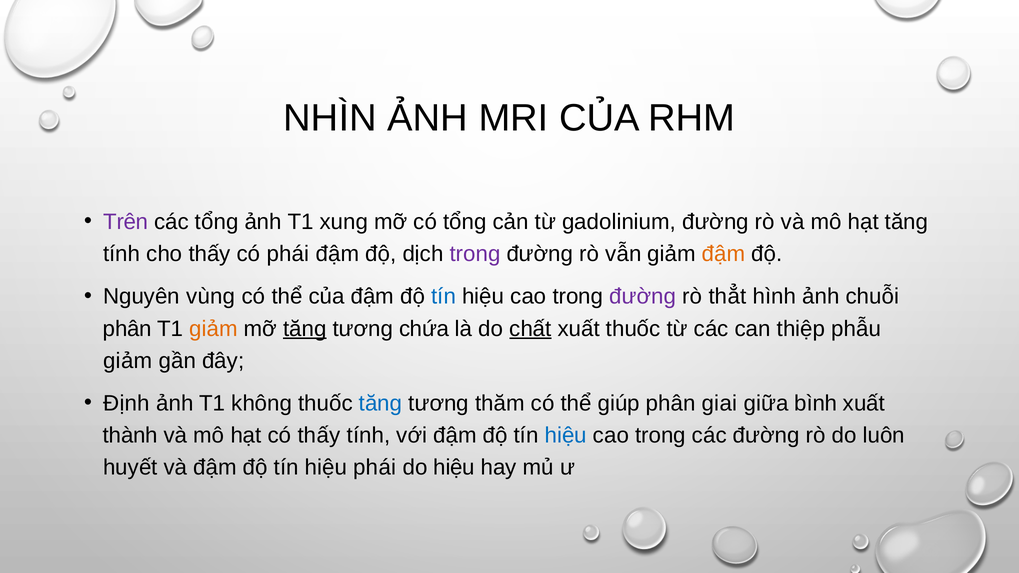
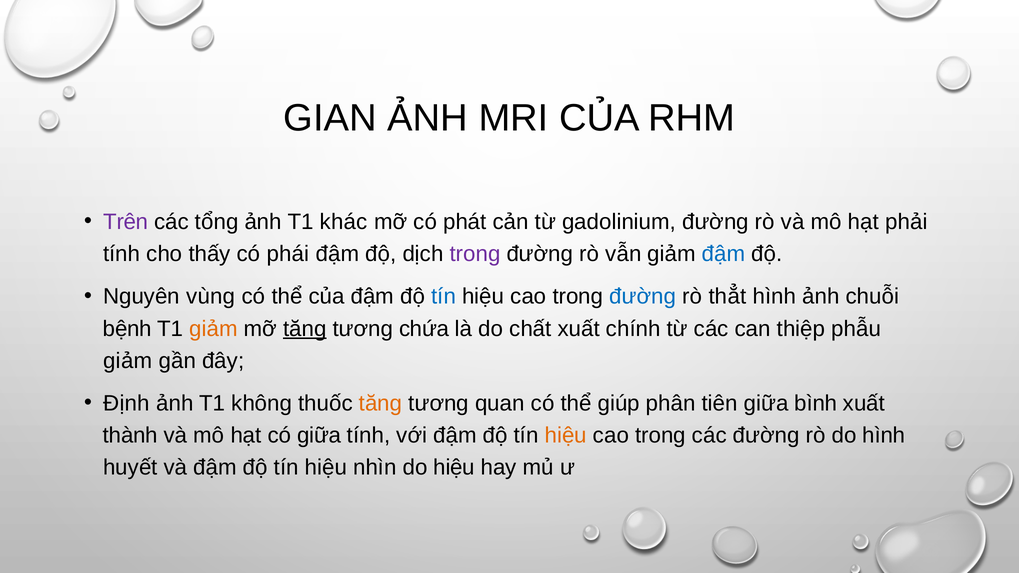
NHÌN: NHÌN -> GIAN
xung: xung -> khác
có tổng: tổng -> phát
hạt tăng: tăng -> phải
đậm at (724, 254) colour: orange -> blue
đường at (643, 297) colour: purple -> blue
phân at (127, 329): phân -> bệnh
chất underline: present -> none
xuất thuốc: thuốc -> chính
tăng at (381, 404) colour: blue -> orange
thăm: thăm -> quan
giai: giai -> tiên
có thấy: thấy -> giữa
hiệu at (566, 436) colour: blue -> orange
do luôn: luôn -> hình
hiệu phái: phái -> nhìn
